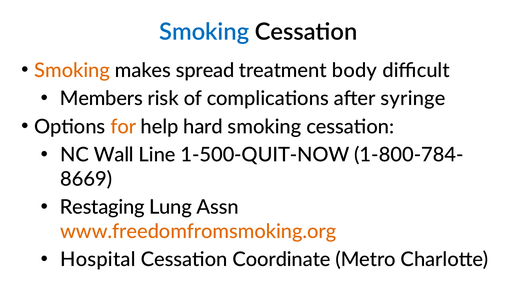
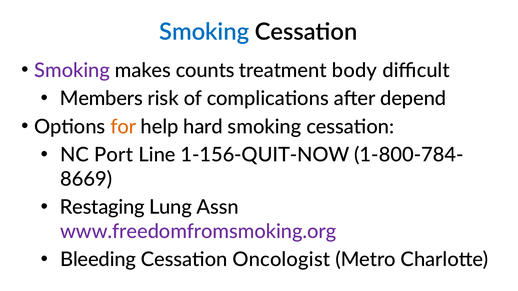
Smoking at (72, 71) colour: orange -> purple
spread: spread -> counts
syringe: syringe -> depend
Wall: Wall -> Port
1-500-QUIT-NOW: 1-500-QUIT-NOW -> 1-156-QUIT-NOW
www.freedomfromsmoking.org colour: orange -> purple
Hospital: Hospital -> Bleeding
Coordinate: Coordinate -> Oncologist
